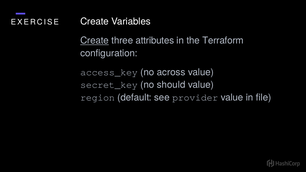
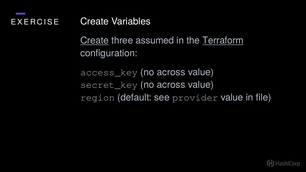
attributes: attributes -> assumed
Terraform underline: none -> present
secret_key no should: should -> across
